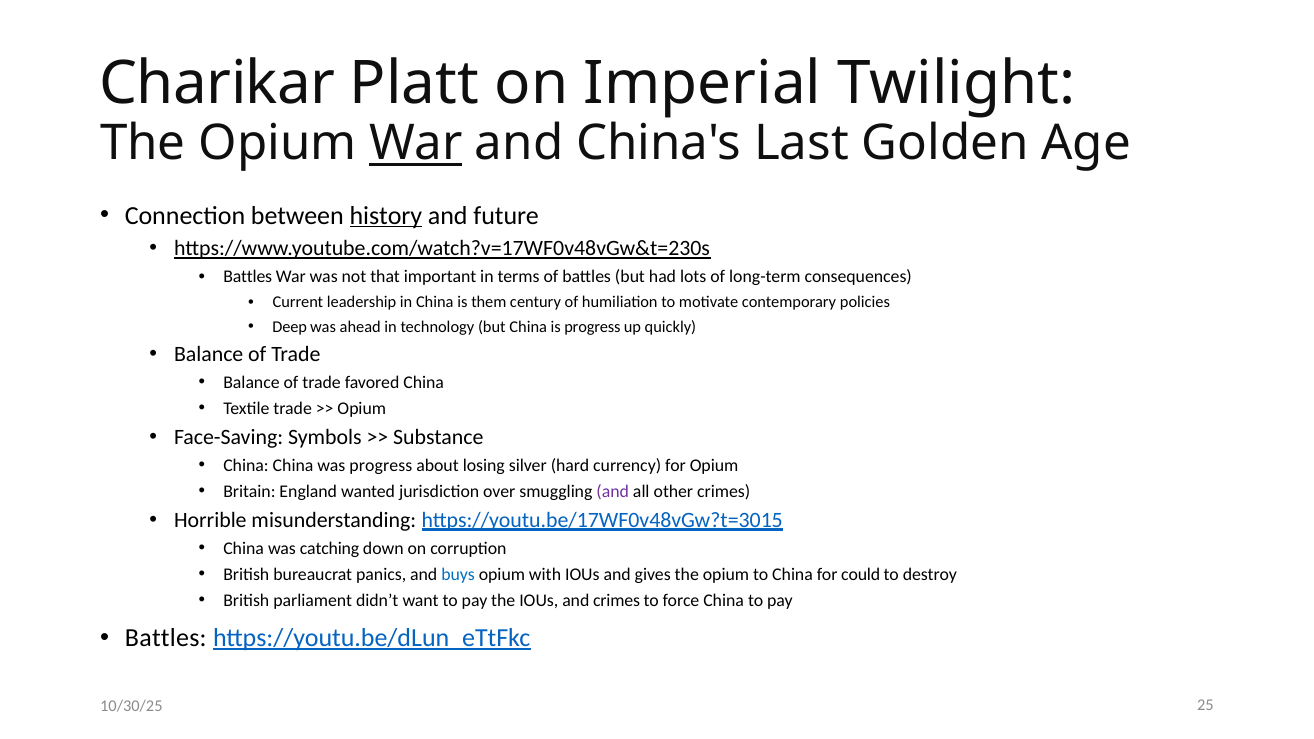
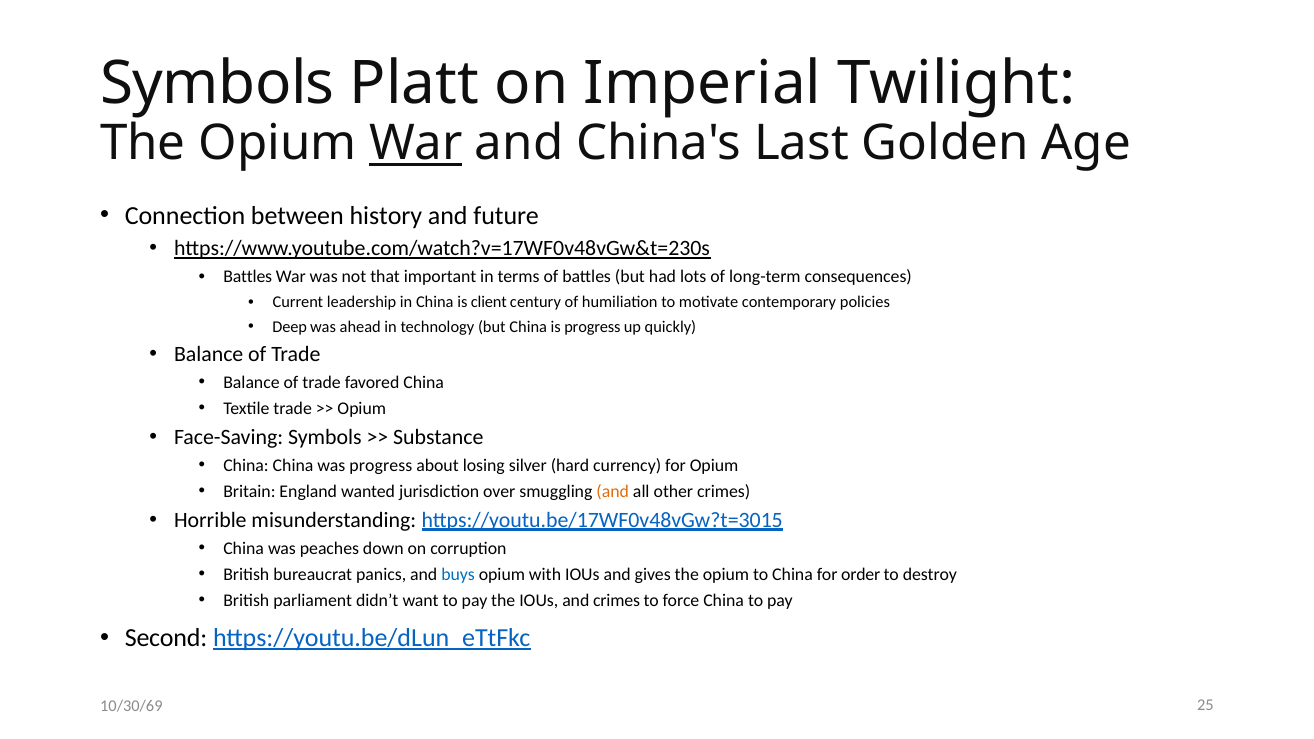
Charikar at (218, 84): Charikar -> Symbols
history underline: present -> none
them: them -> client
and at (613, 491) colour: purple -> orange
catching: catching -> peaches
could: could -> order
Battles at (166, 638): Battles -> Second
10/30/25: 10/30/25 -> 10/30/69
